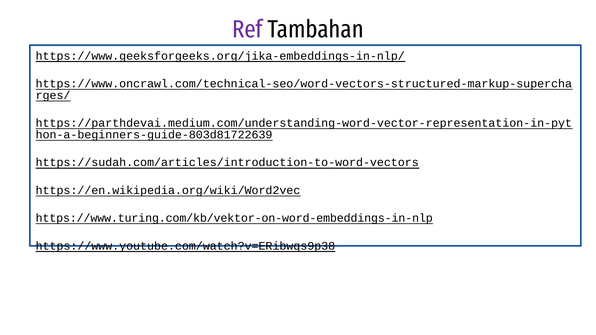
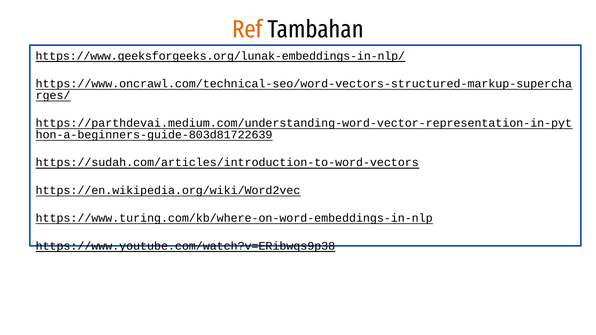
Ref colour: purple -> orange
https://www.geeksforgeeks.org/jika-embeddings-in-nlp/: https://www.geeksforgeeks.org/jika-embeddings-in-nlp/ -> https://www.geeksforgeeks.org/lunak-embeddings-in-nlp/
https://www.turing.com/kb/vektor-on-word-embeddings-in-nlp: https://www.turing.com/kb/vektor-on-word-embeddings-in-nlp -> https://www.turing.com/kb/where-on-word-embeddings-in-nlp
